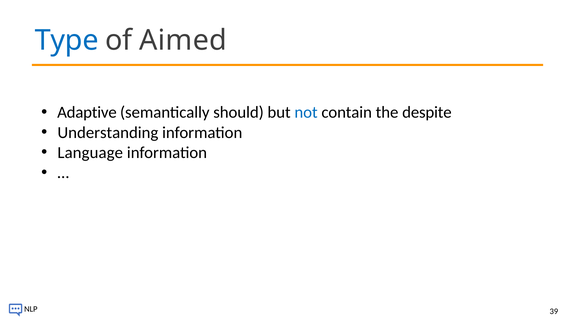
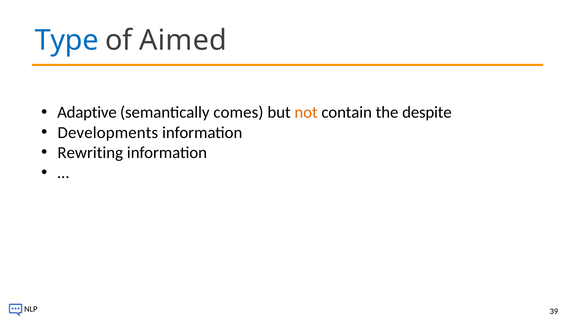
should: should -> comes
not colour: blue -> orange
Understanding: Understanding -> Developments
Language: Language -> Rewriting
